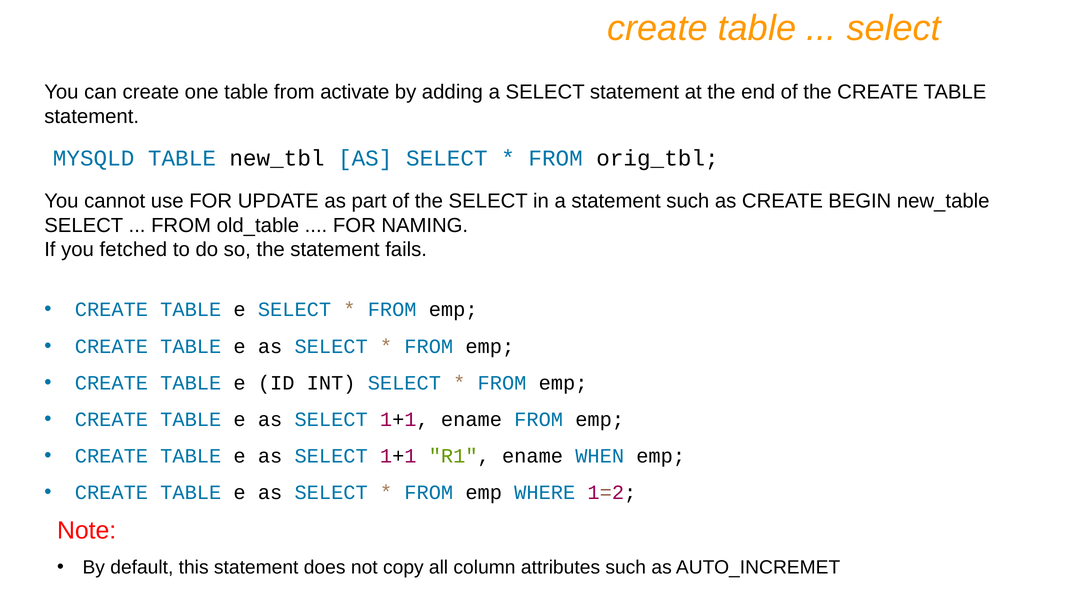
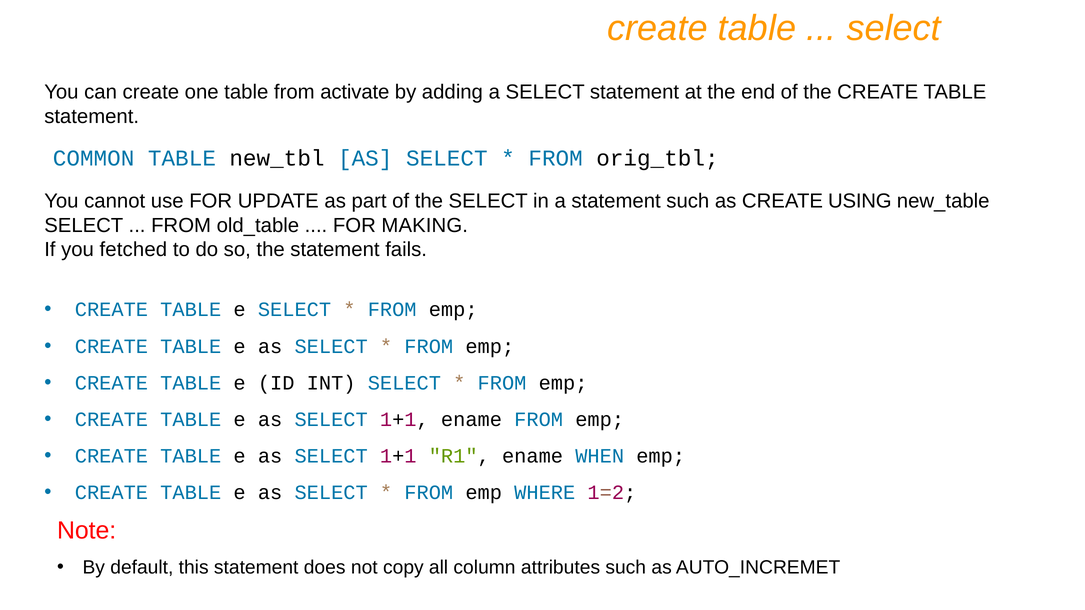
MYSQLD: MYSQLD -> COMMON
BEGIN: BEGIN -> USING
NAMING: NAMING -> MAKING
